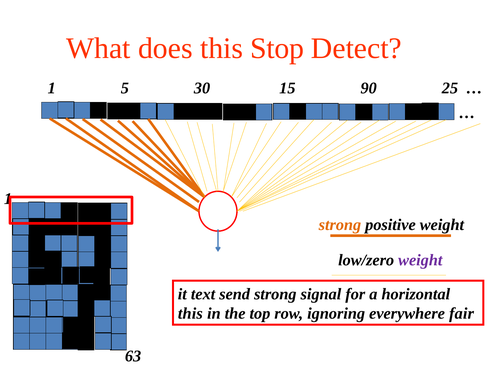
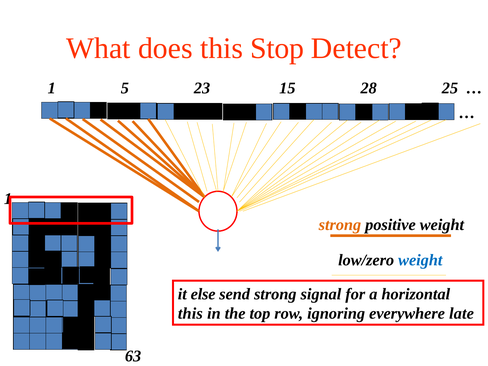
30: 30 -> 23
90: 90 -> 28
weight at (420, 260) colour: purple -> blue
text: text -> else
fair: fair -> late
